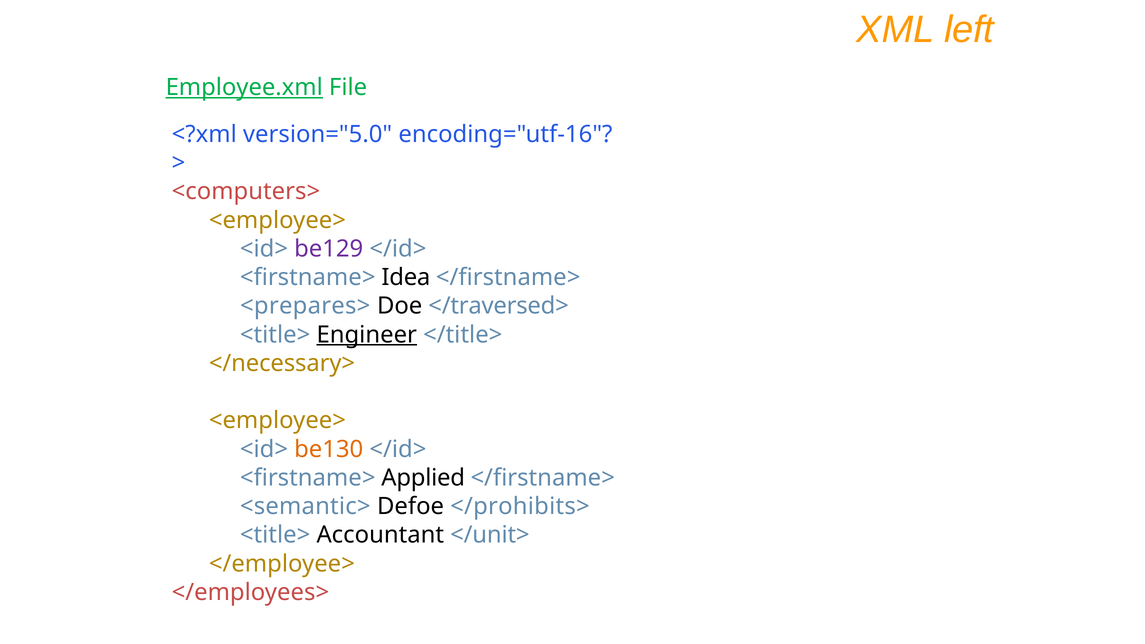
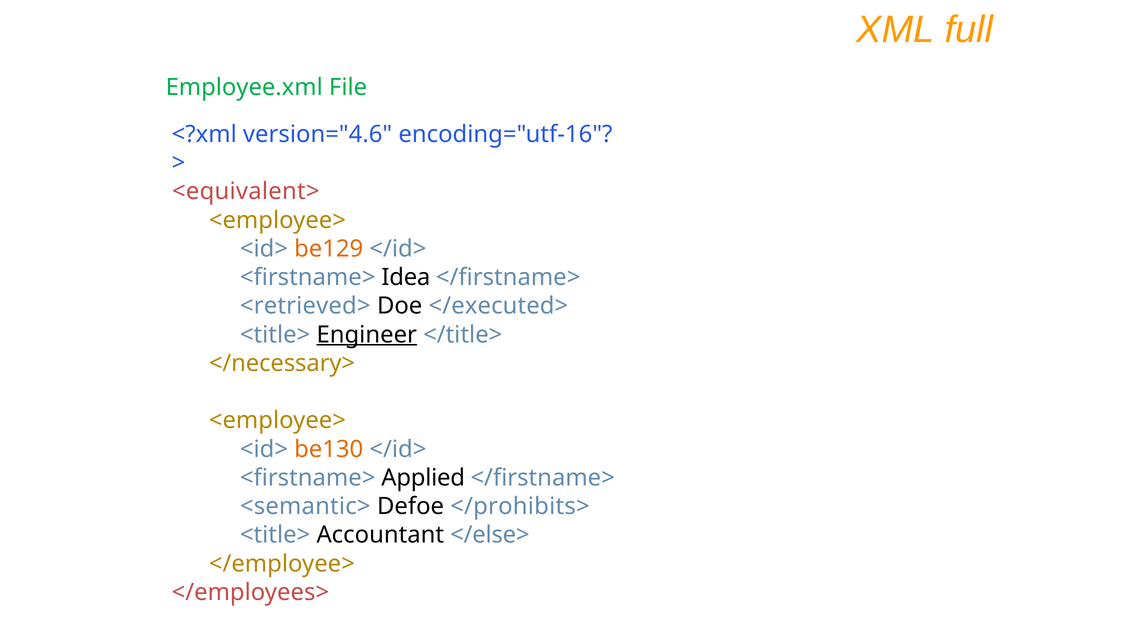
left: left -> full
Employee.xml underline: present -> none
version="5.0: version="5.0 -> version="4.6
<computers>: <computers> -> <equivalent>
be129 colour: purple -> orange
<prepares>: <prepares> -> <retrieved>
</traversed>: </traversed> -> </executed>
</unit>: </unit> -> </else>
